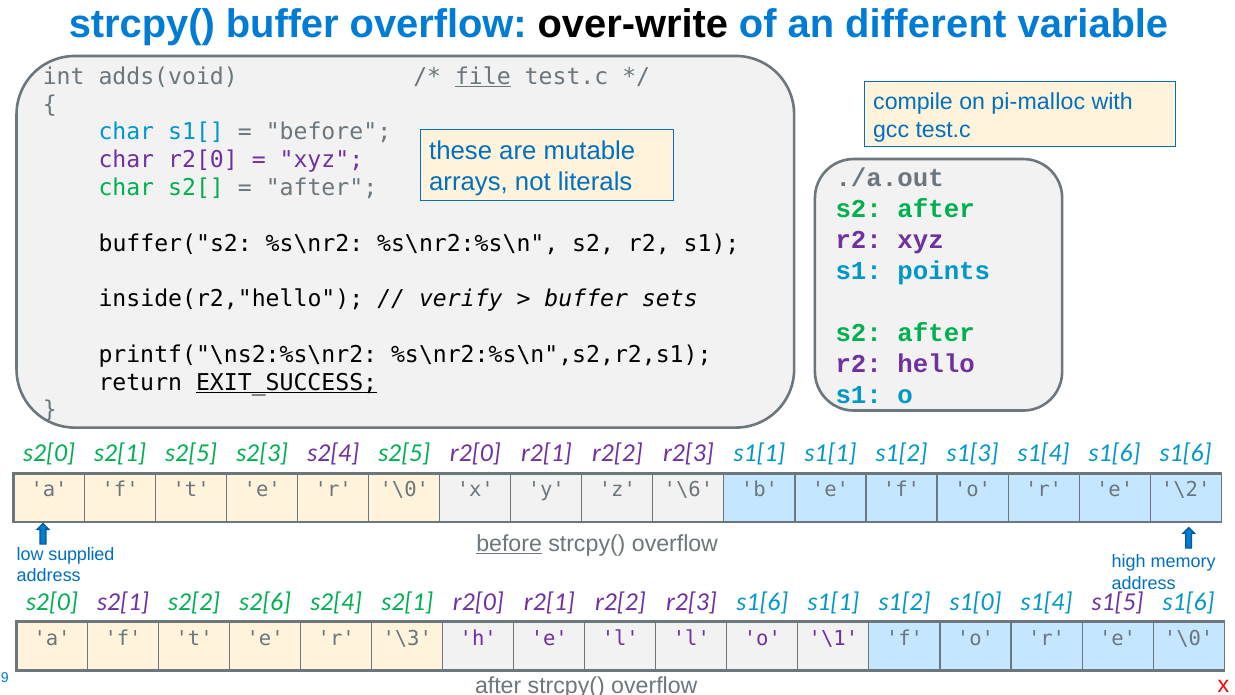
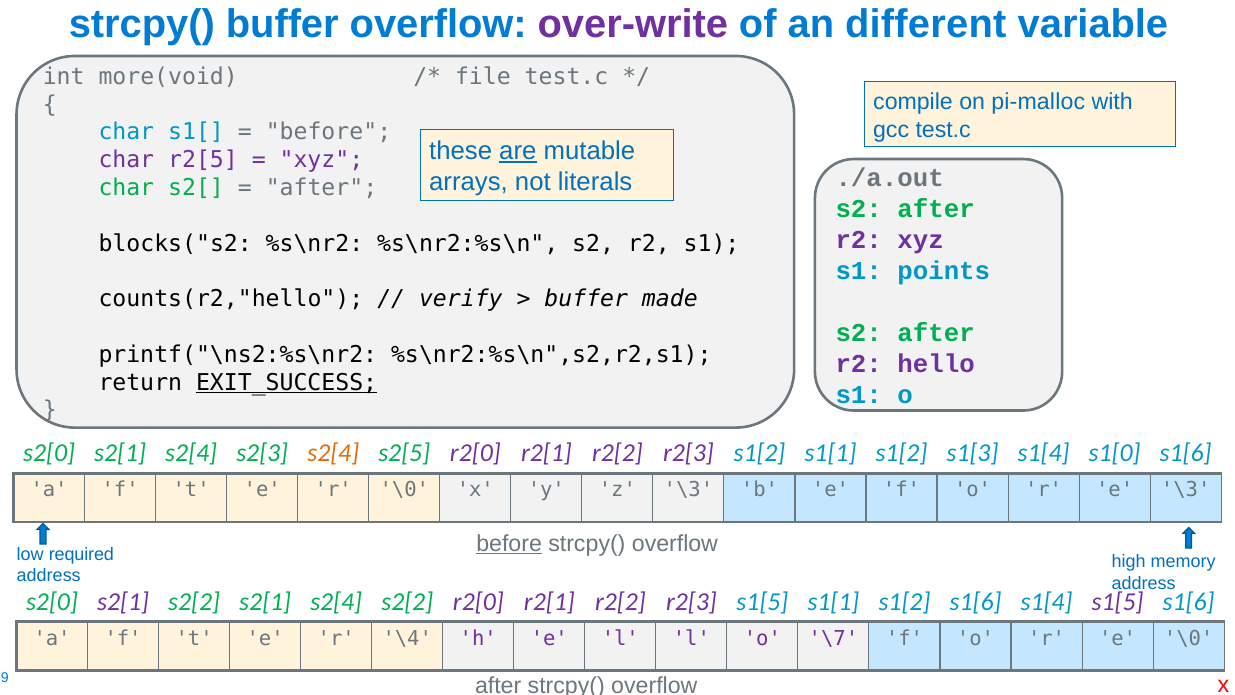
over-write colour: black -> purple
adds(void: adds(void -> more(void
file underline: present -> none
are underline: none -> present
char r2[0: r2[0 -> r2[5
buffer("s2: buffer("s2 -> blocks("s2
inside(r2,"hello: inside(r2,"hello -> counts(r2,"hello
sets: sets -> made
s2[0 s2[1 s2[5: s2[5 -> s2[4
s2[4 at (333, 453) colour: purple -> orange
r2[3 s1[1: s1[1 -> s1[2
s1[4 s1[6: s1[6 -> s1[0
z \6: \6 -> \3
e \2: \2 -> \3
supplied: supplied -> required
s2[2 s2[6: s2[6 -> s2[1
s2[4 s2[1: s2[1 -> s2[2
r2[3 s1[6: s1[6 -> s1[5
s1[2 s1[0: s1[0 -> s1[6
\3: \3 -> \4
\1: \1 -> \7
